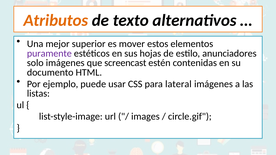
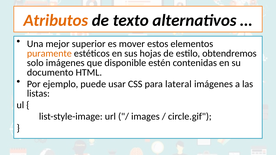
puramente colour: purple -> orange
anunciadores: anunciadores -> obtendremos
screencast: screencast -> disponible
